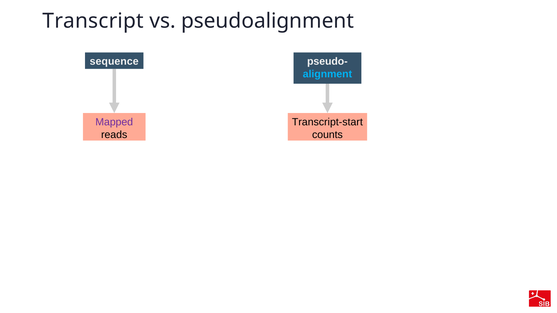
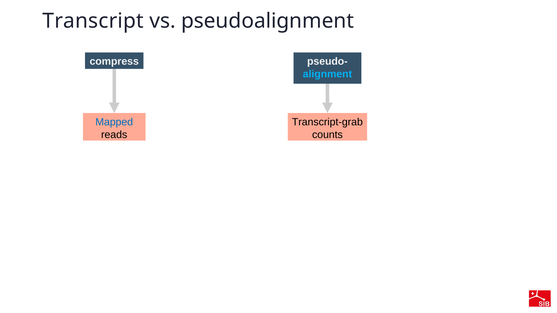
sequence: sequence -> compress
Mapped colour: purple -> blue
Transcript-start: Transcript-start -> Transcript-grab
